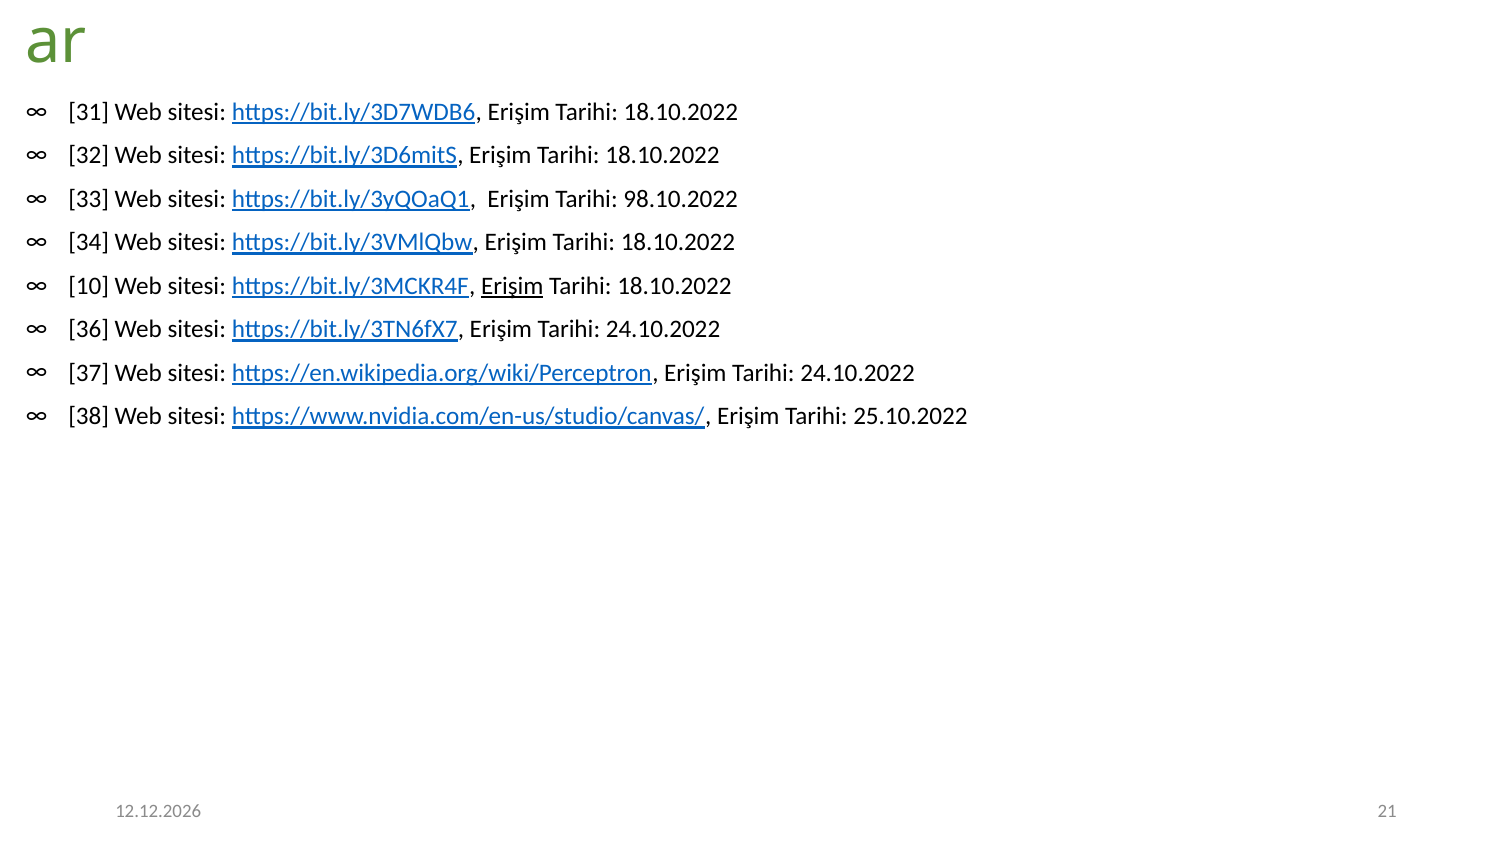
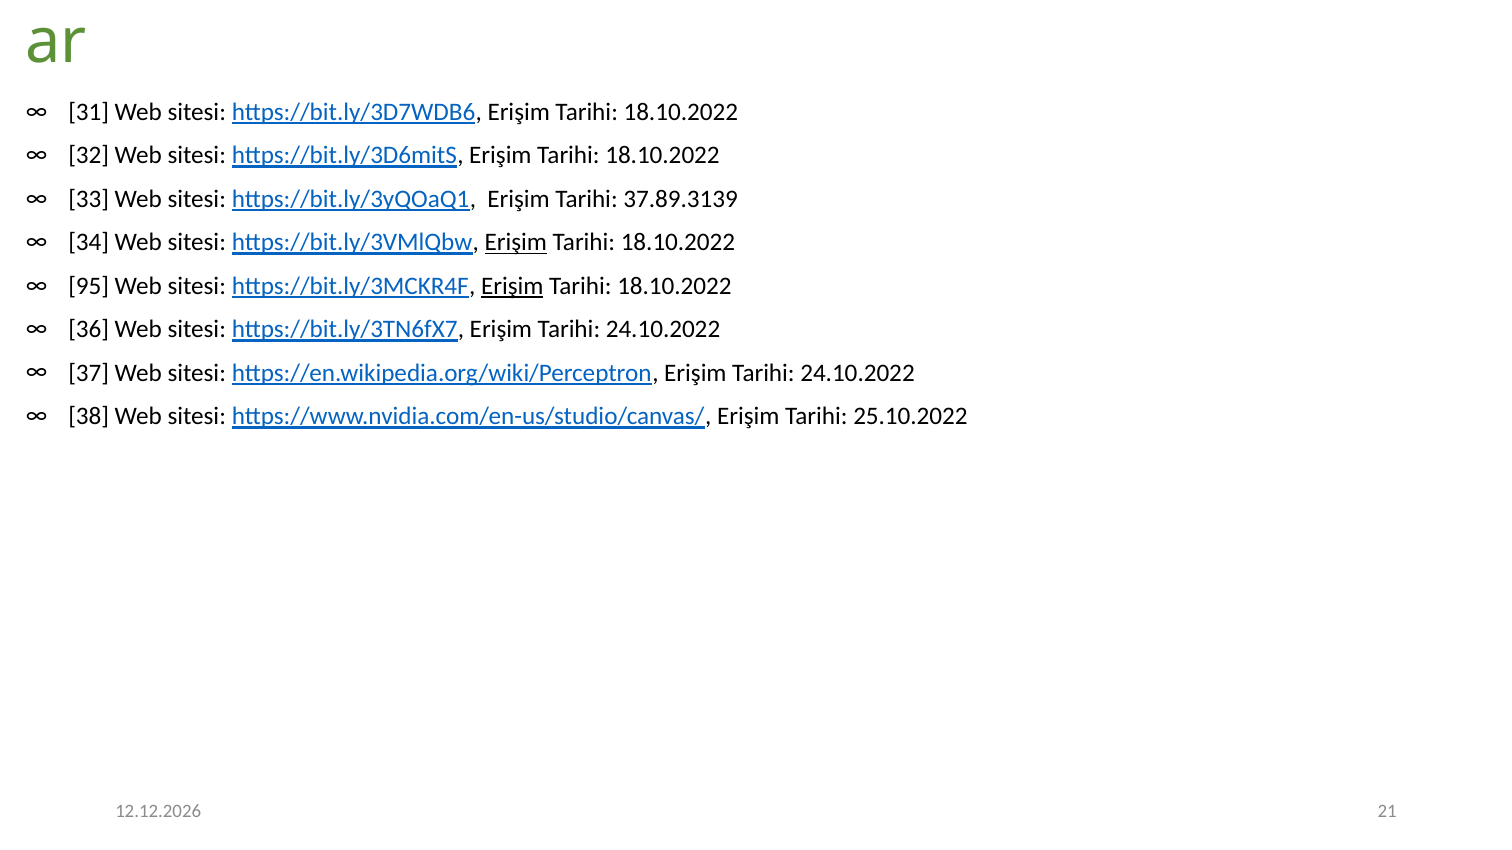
98.10.2022: 98.10.2022 -> 37.89.3139
Erişim at (516, 243) underline: none -> present
10: 10 -> 95
